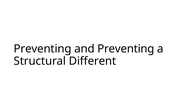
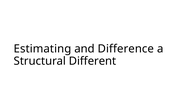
Preventing at (43, 49): Preventing -> Estimating
and Preventing: Preventing -> Difference
